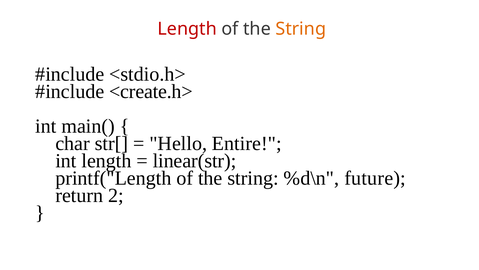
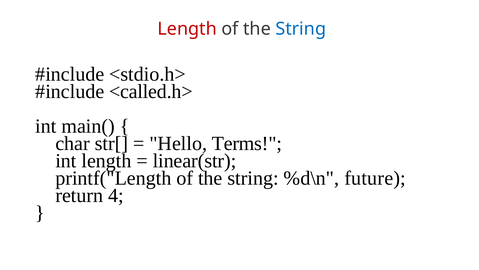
String at (301, 29) colour: orange -> blue
<create.h>: <create.h> -> <called.h>
Entire: Entire -> Terms
2: 2 -> 4
